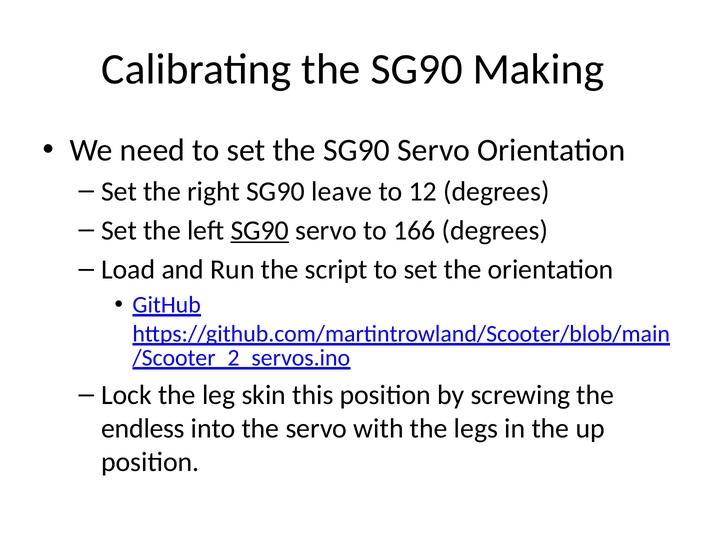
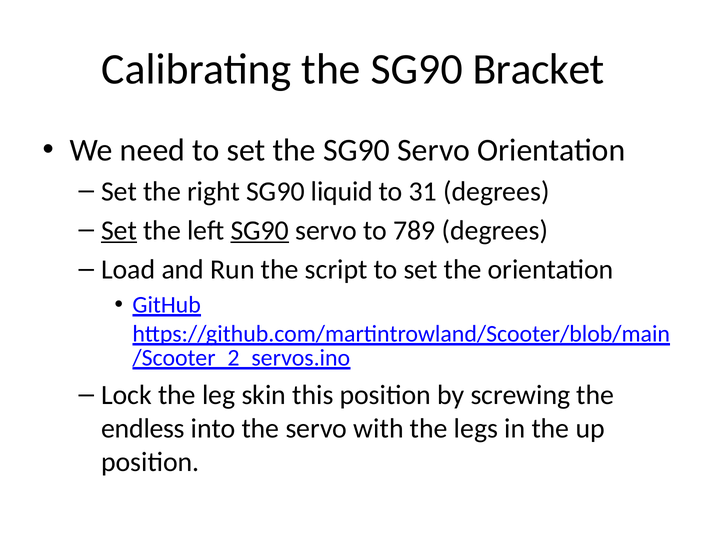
Making: Making -> Bracket
leave: leave -> liquid
12: 12 -> 31
Set at (119, 230) underline: none -> present
166: 166 -> 789
